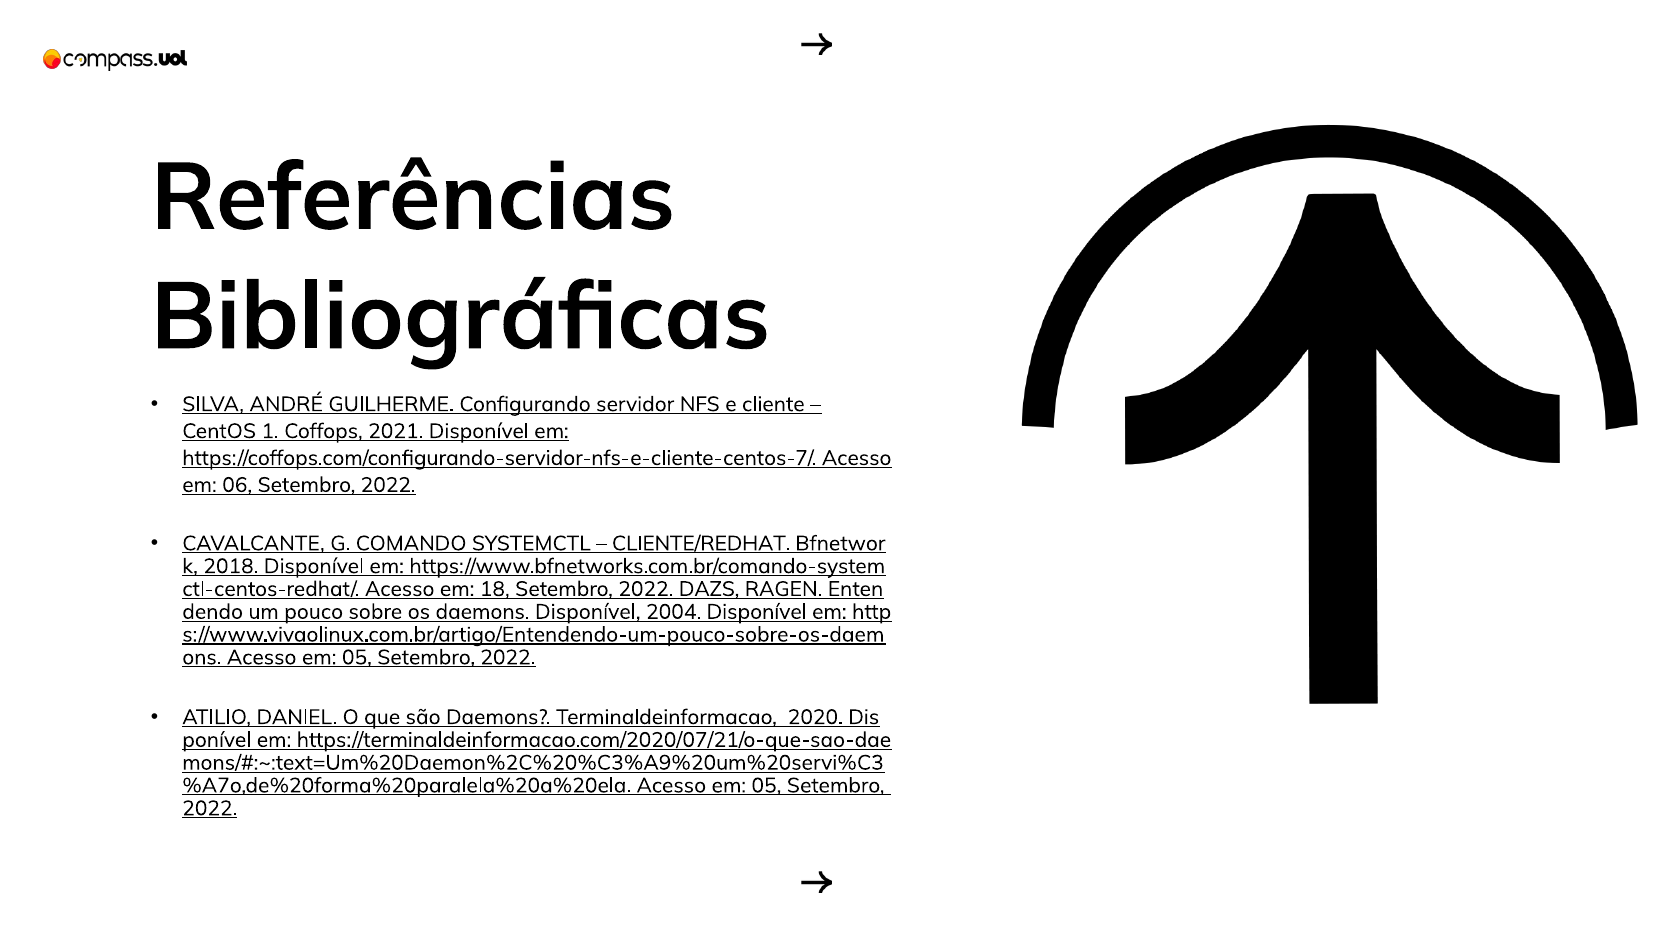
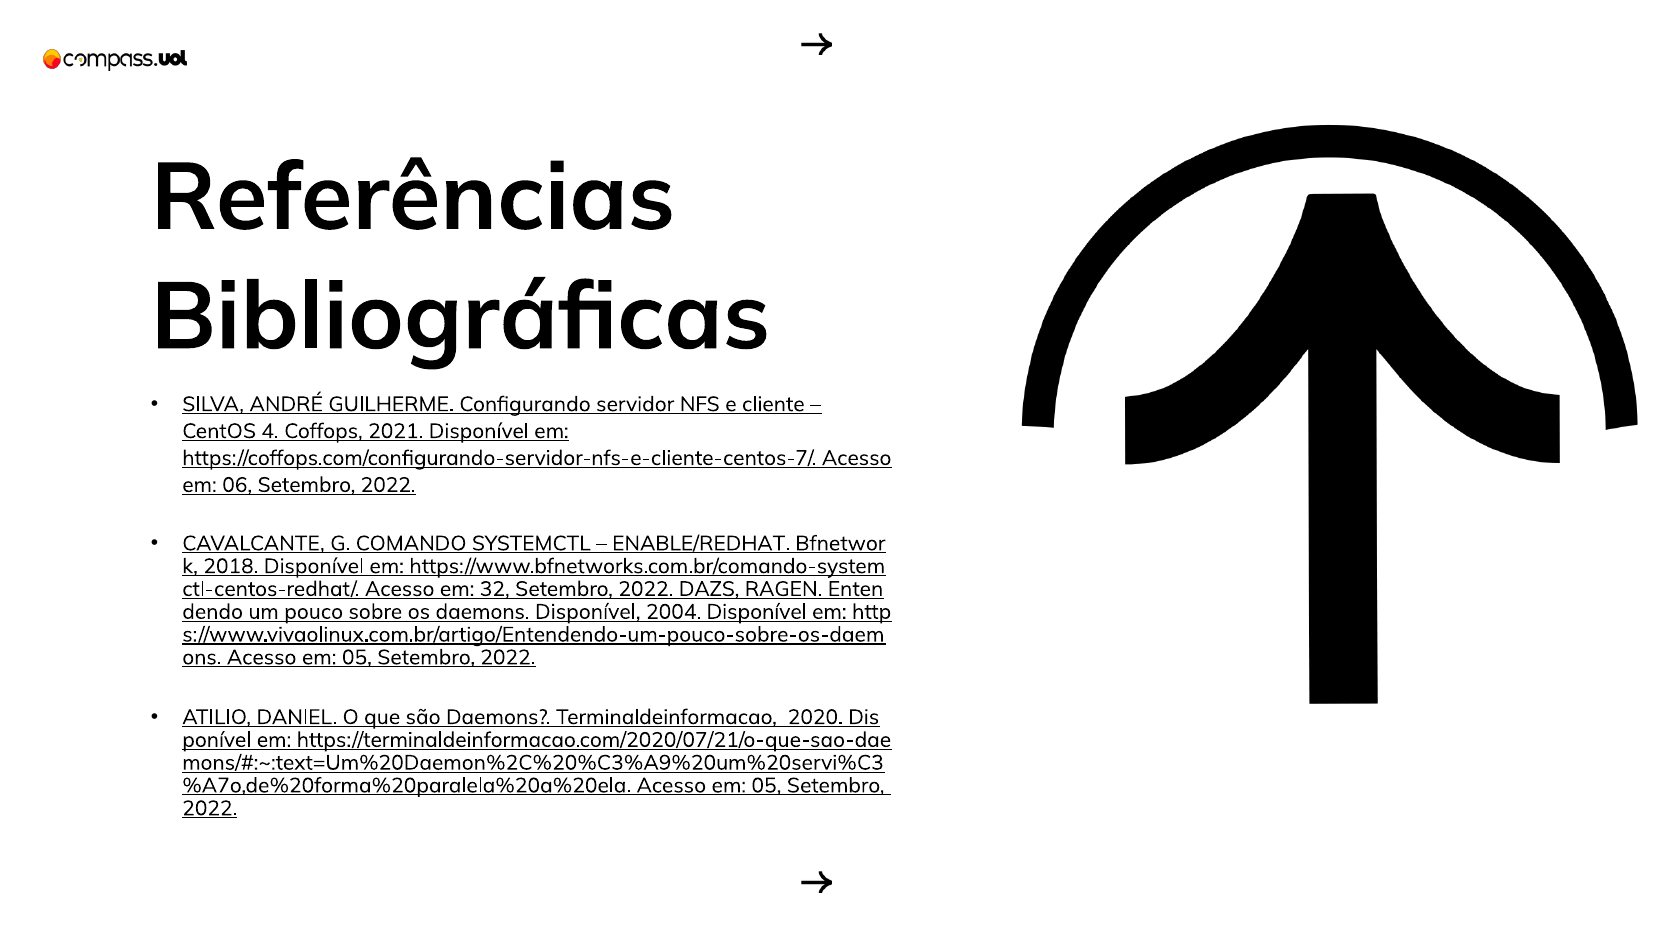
1: 1 -> 4
CLIENTE/REDHAT: CLIENTE/REDHAT -> ENABLE/REDHAT
18: 18 -> 32
